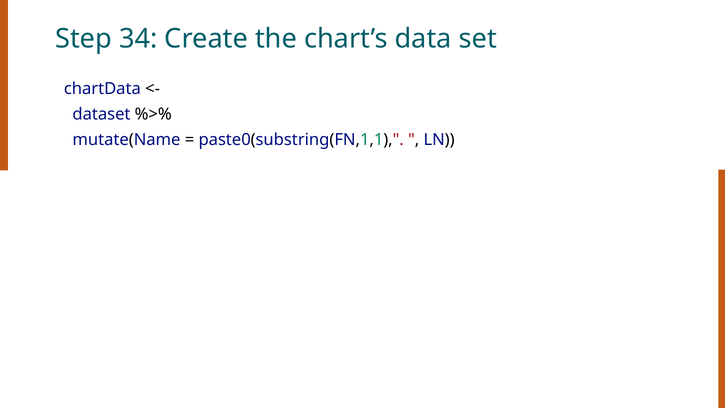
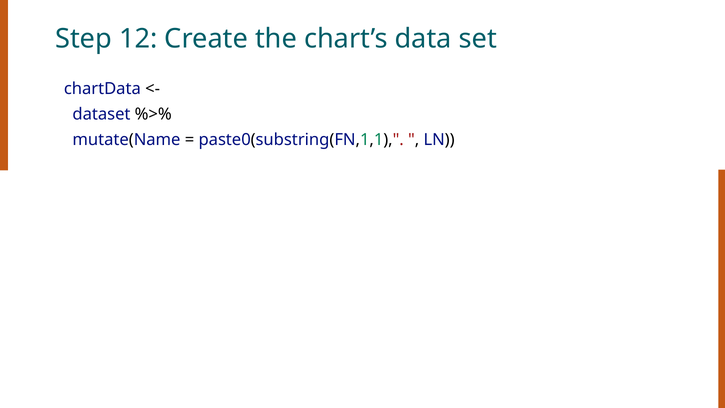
34: 34 -> 12
